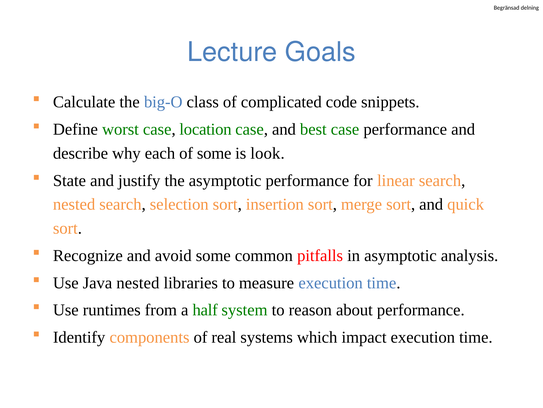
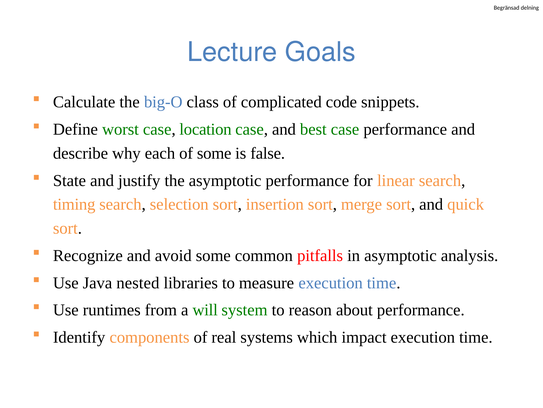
look: look -> false
nested at (74, 204): nested -> timing
half: half -> will
